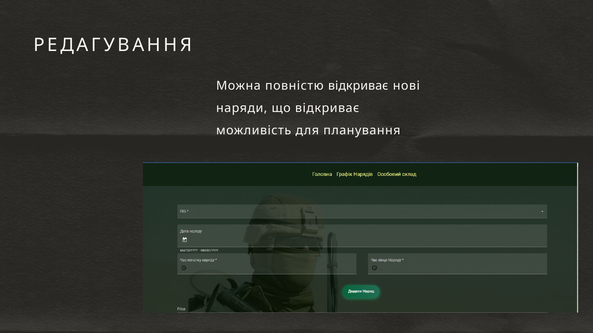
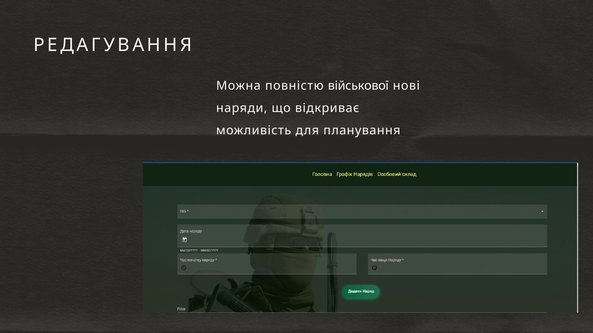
повністю відкриває: відкриває -> військової
